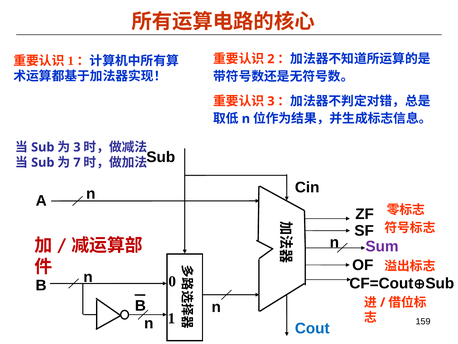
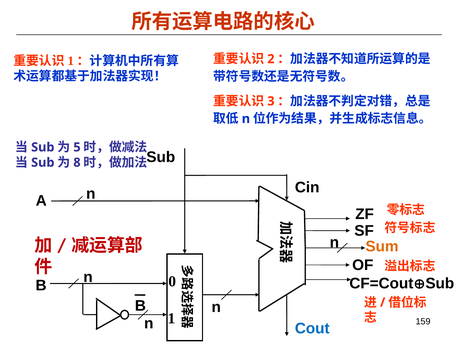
3 at (77, 147): 3 -> 5
7: 7 -> 8
Sum colour: purple -> orange
